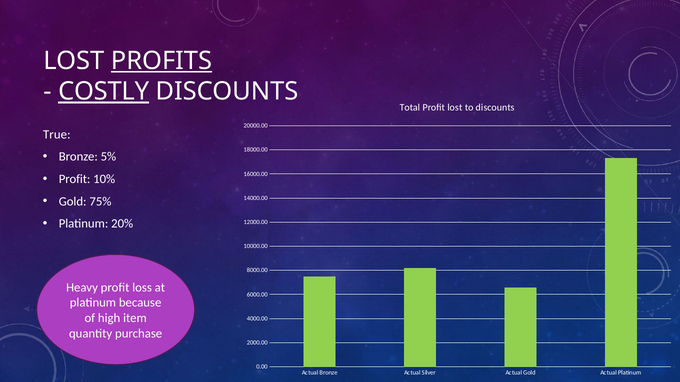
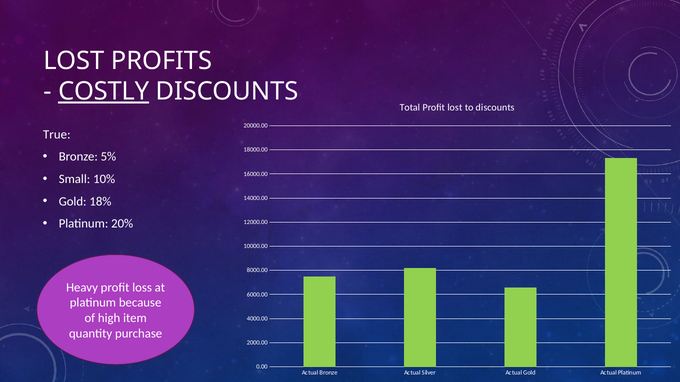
PROFITS underline: present -> none
Profit at (75, 179): Profit -> Small
75%: 75% -> 18%
